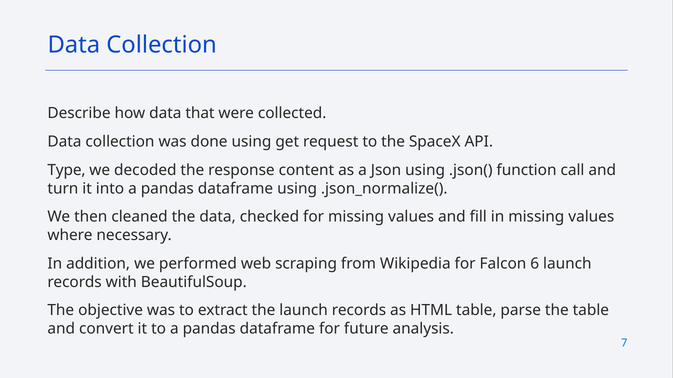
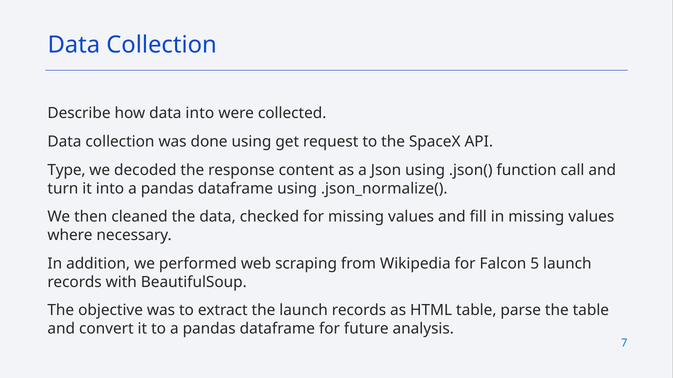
data that: that -> into
6: 6 -> 5
